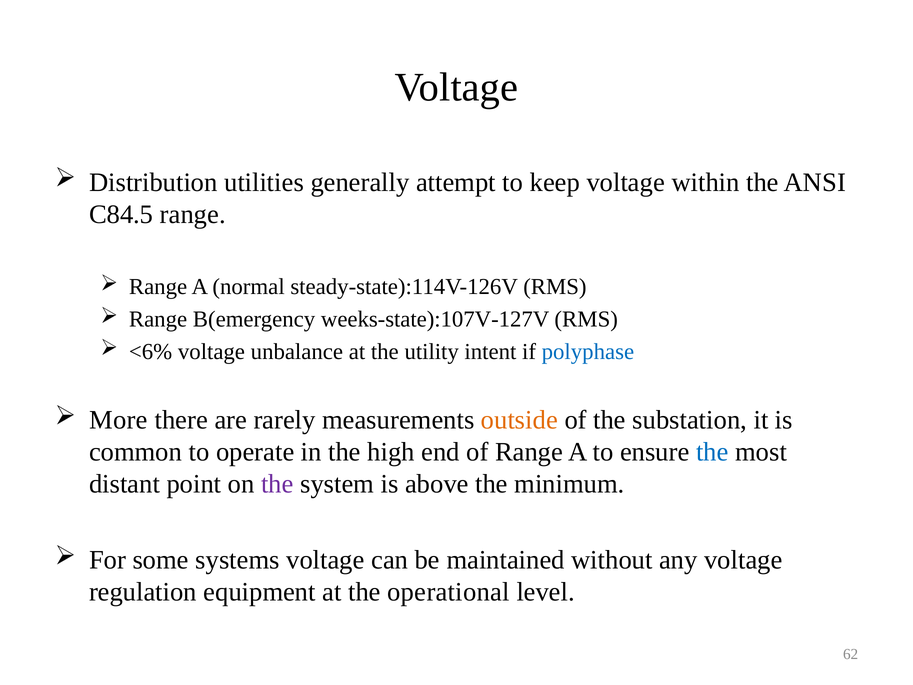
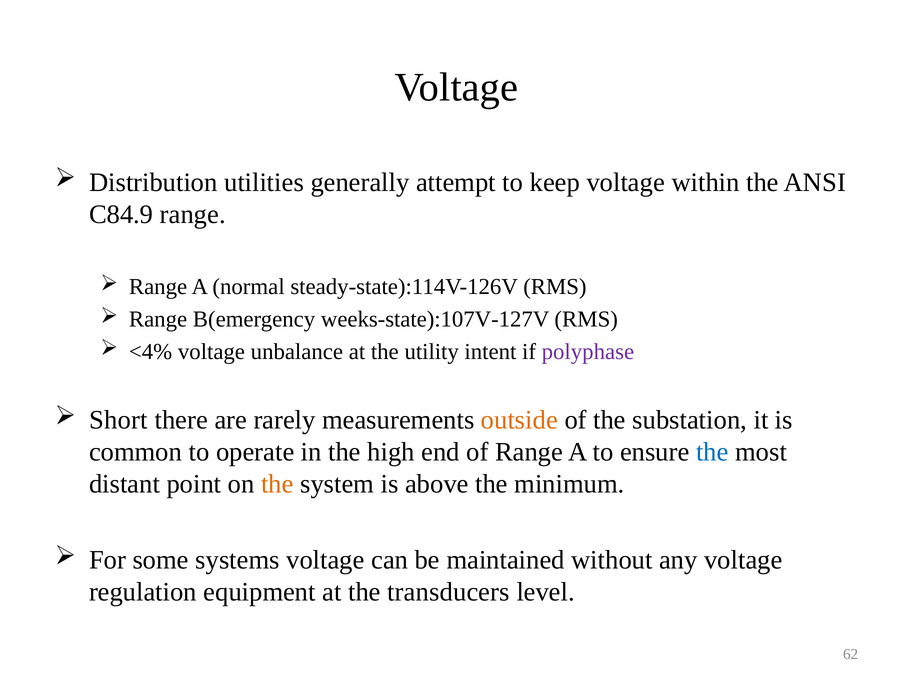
C84.5: C84.5 -> C84.9
<6%: <6% -> <4%
polyphase colour: blue -> purple
More: More -> Short
the at (277, 484) colour: purple -> orange
operational: operational -> transducers
